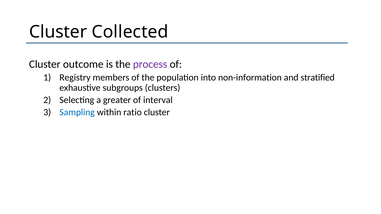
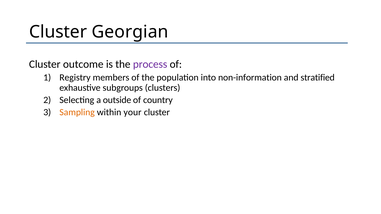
Collected: Collected -> Georgian
greater: greater -> outside
interval: interval -> country
Sampling colour: blue -> orange
ratio: ratio -> your
